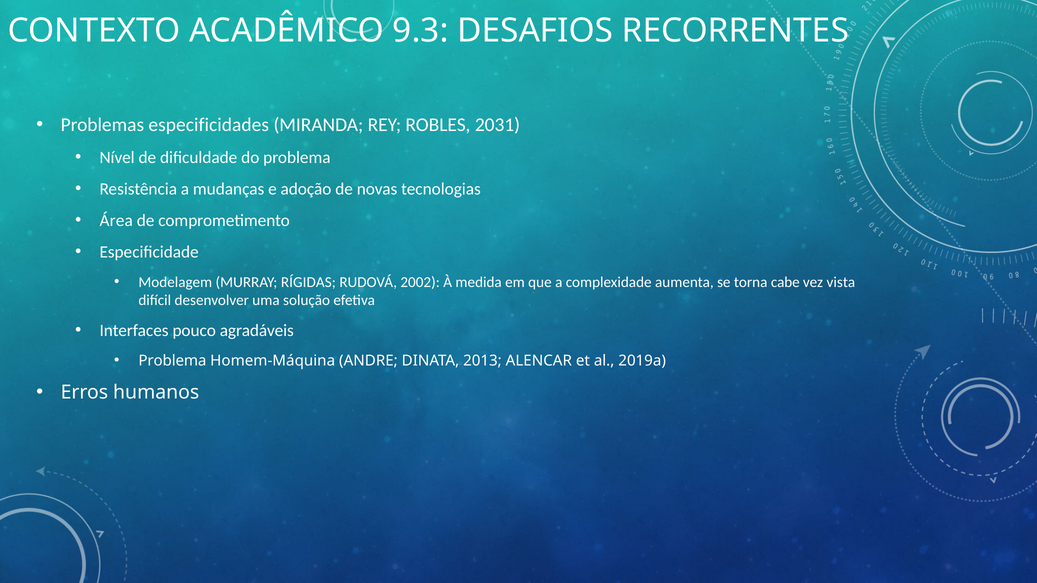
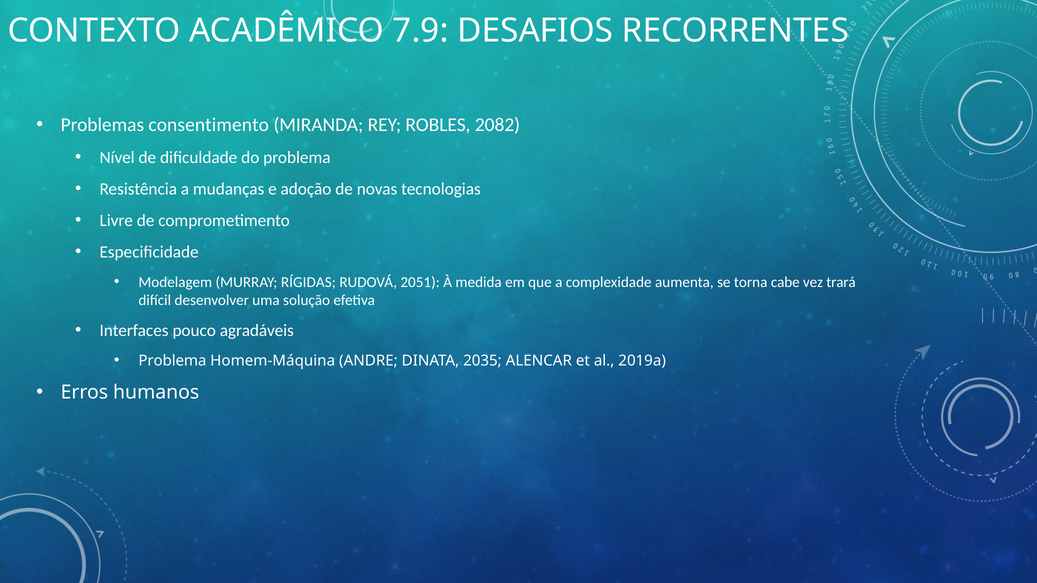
9.3: 9.3 -> 7.9
especificidades: especificidades -> consentimento
2031: 2031 -> 2082
Área: Área -> Livre
2002: 2002 -> 2051
vista: vista -> trará
2013: 2013 -> 2035
